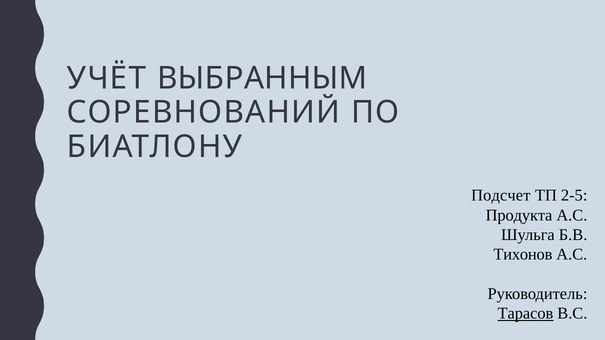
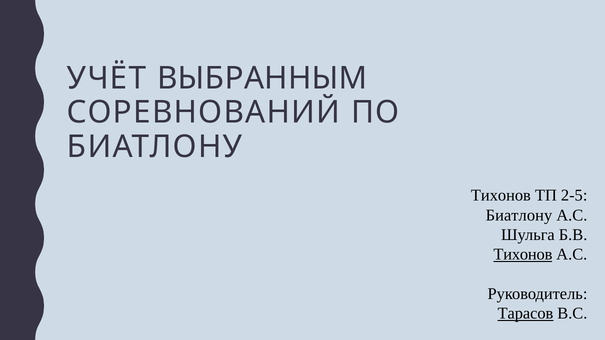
Подсчет at (501, 196): Подсчет -> Тихонов
Продукта at (519, 215): Продукта -> Биатлону
Тихонов at (523, 255) underline: none -> present
